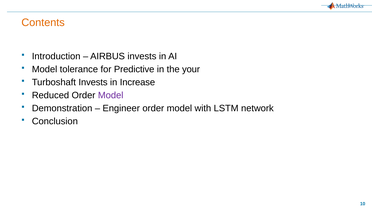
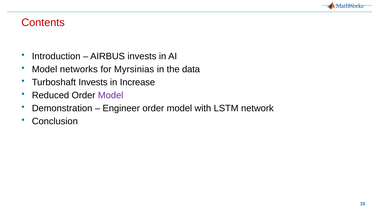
Contents colour: orange -> red
tolerance: tolerance -> networks
Predictive: Predictive -> Myrsinias
your: your -> data
